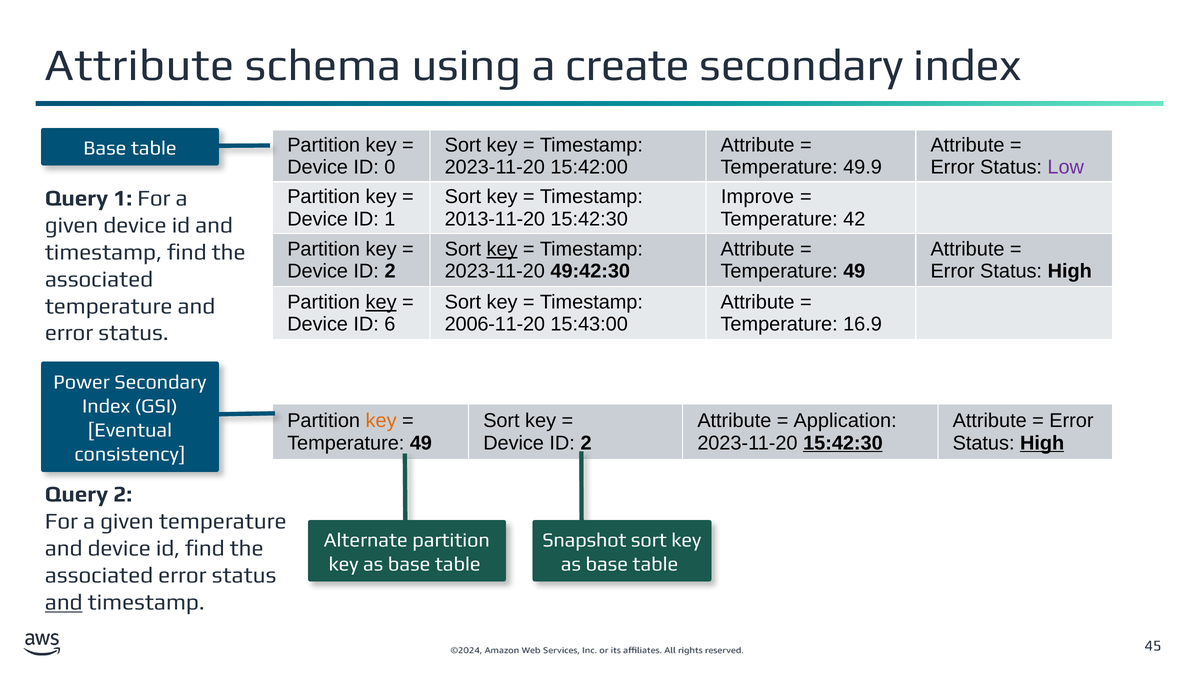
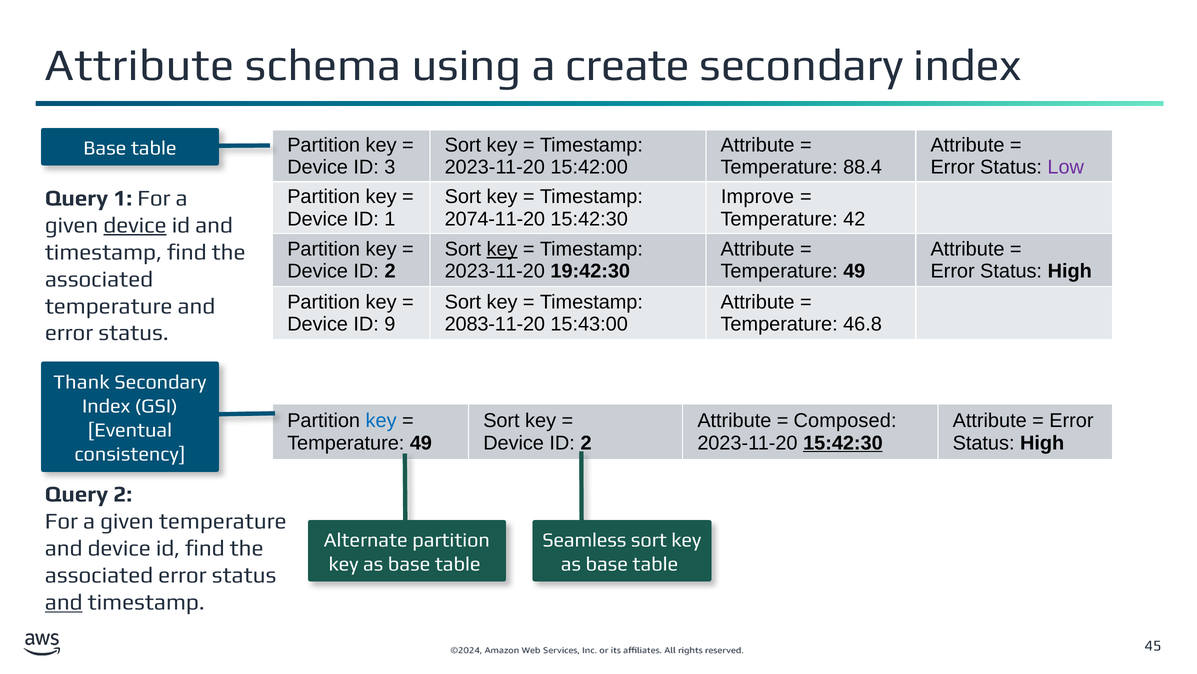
0: 0 -> 3
49.9: 49.9 -> 88.4
2013-11-20: 2013-11-20 -> 2074-11-20
device at (135, 225) underline: none -> present
49:42:30: 49:42:30 -> 19:42:30
key at (381, 302) underline: present -> none
6: 6 -> 9
2006-11-20: 2006-11-20 -> 2083-11-20
16.9: 16.9 -> 46.8
Power: Power -> Thank
key at (381, 420) colour: orange -> blue
Application: Application -> Composed
High at (1042, 443) underline: present -> none
Snapshot: Snapshot -> Seamless
